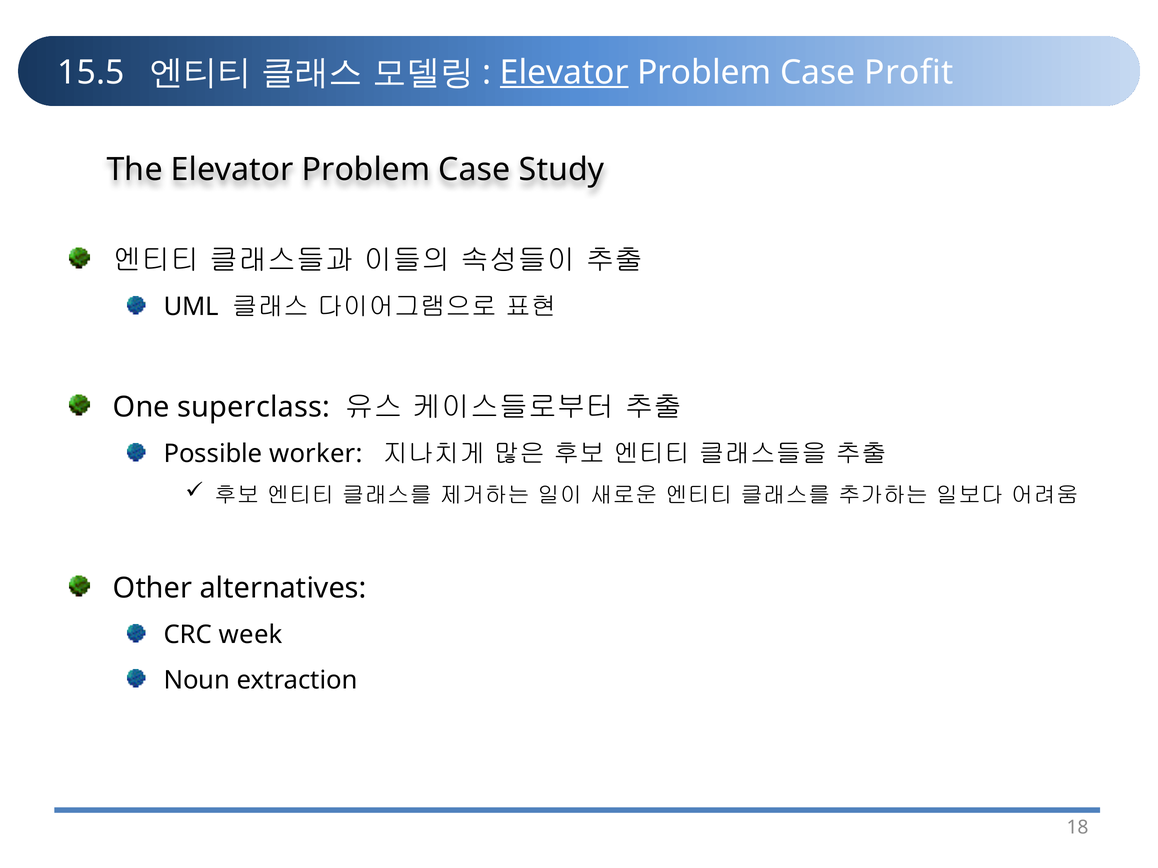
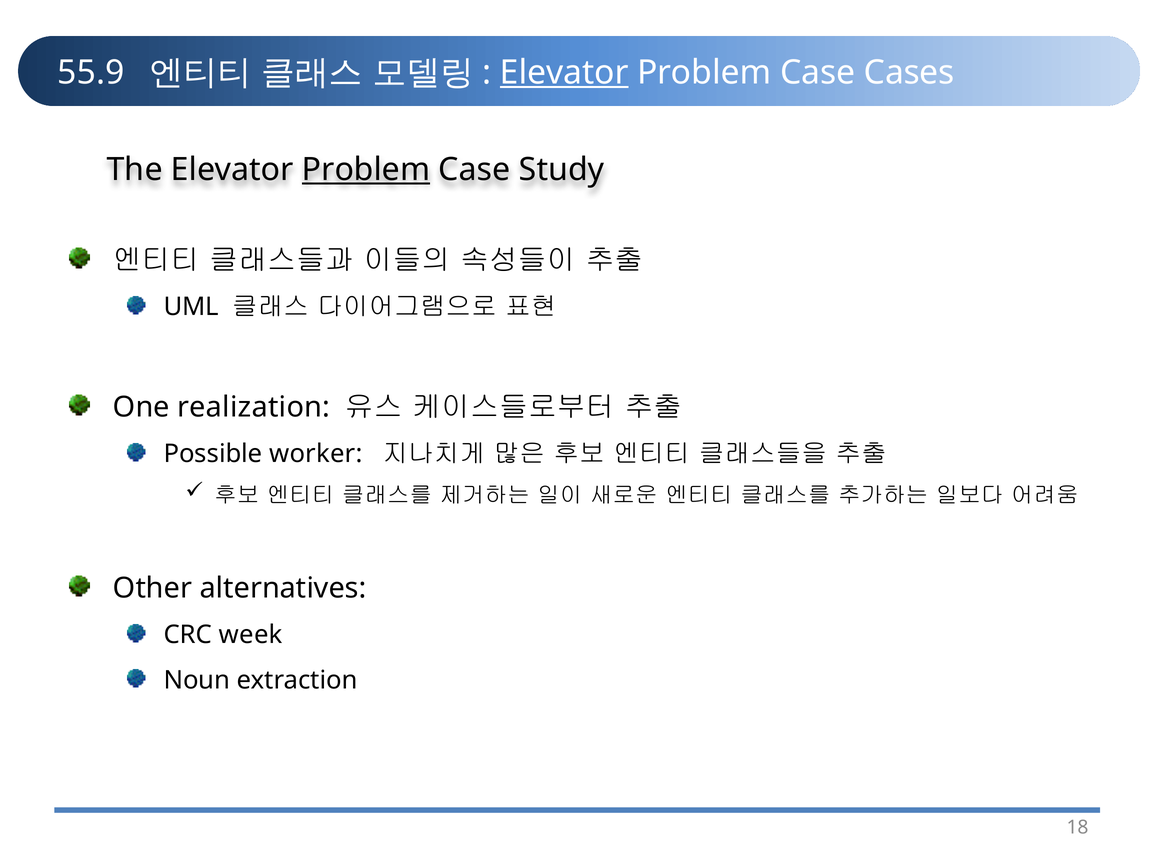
15.5: 15.5 -> 55.9
Profit: Profit -> Cases
Problem at (366, 170) underline: none -> present
superclass: superclass -> realization
